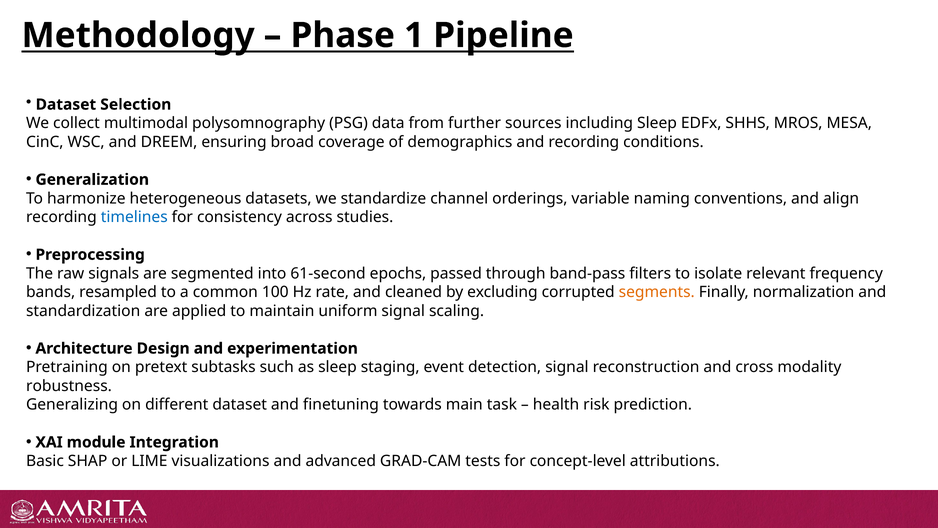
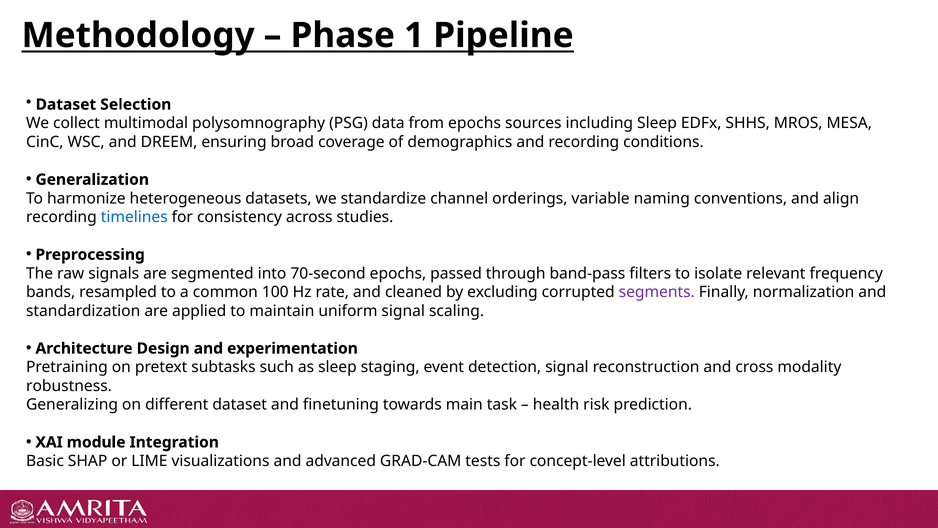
from further: further -> epochs
61-second: 61-second -> 70-second
segments colour: orange -> purple
